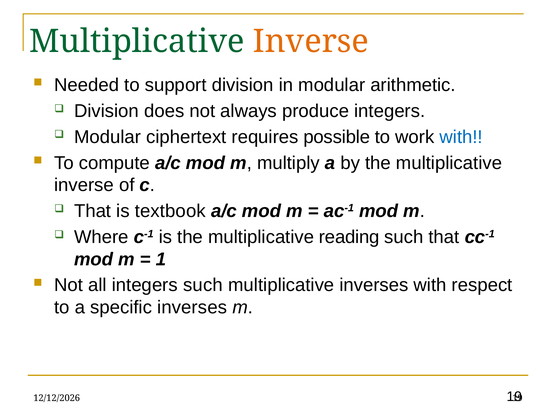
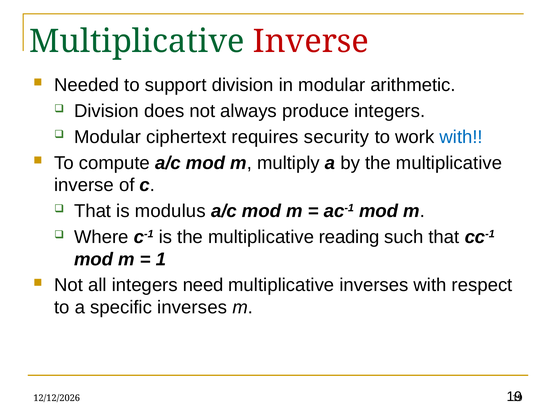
Inverse at (311, 41) colour: orange -> red
possible: possible -> security
textbook: textbook -> modulus
integers such: such -> need
